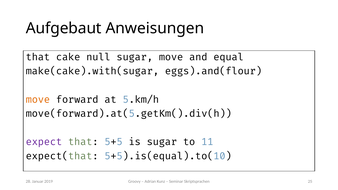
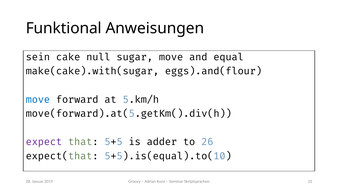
Aufgebaut: Aufgebaut -> Funktional
that at (38, 57): that -> sein
move at (38, 100) colour: orange -> blue
is sugar: sugar -> adder
11: 11 -> 26
